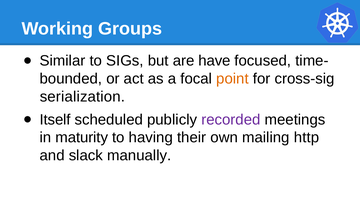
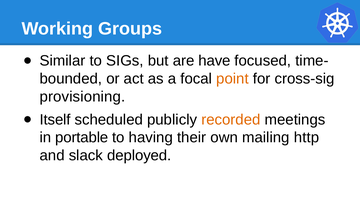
serialization: serialization -> provisioning
recorded colour: purple -> orange
maturity: maturity -> portable
manually: manually -> deployed
